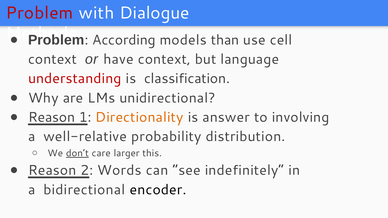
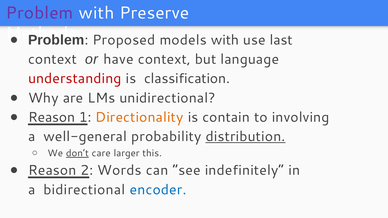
Problem at (39, 13) colour: red -> purple
Dialogue: Dialogue -> Preserve
According: According -> Proposed
models than: than -> with
cell: cell -> last
answer: answer -> contain
well-relative: well-relative -> well-general
distribution underline: none -> present
encoder colour: black -> blue
